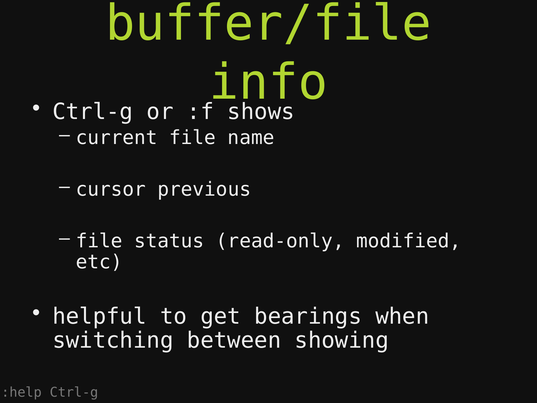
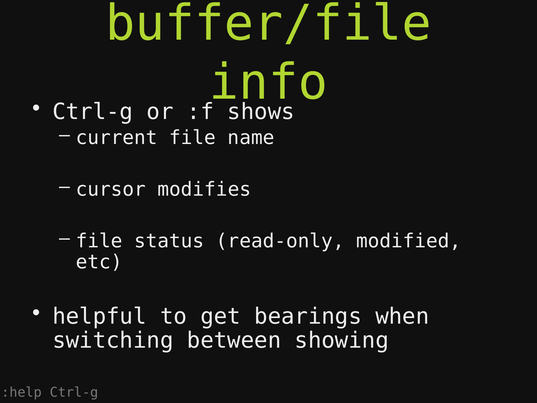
previous: previous -> modifies
